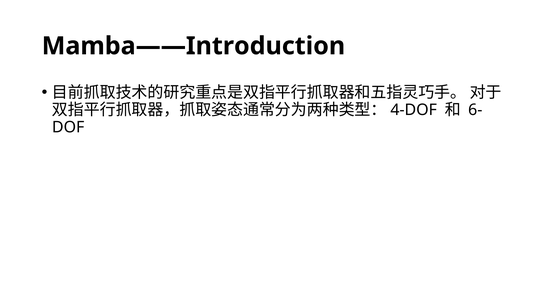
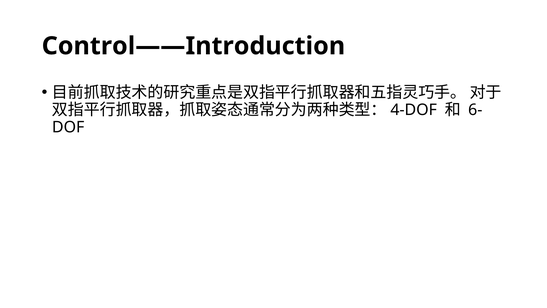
Mamba——Introduction: Mamba——Introduction -> Control——Introduction
